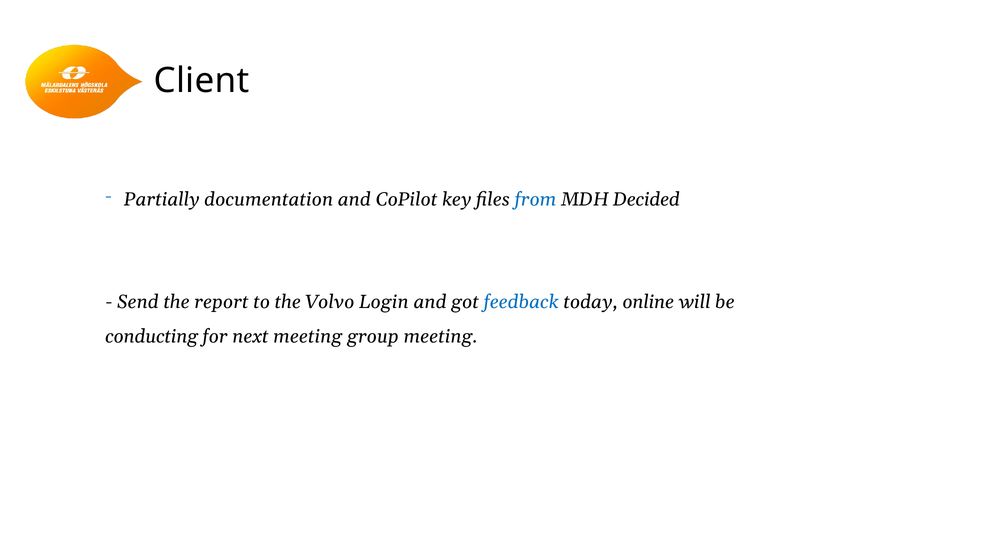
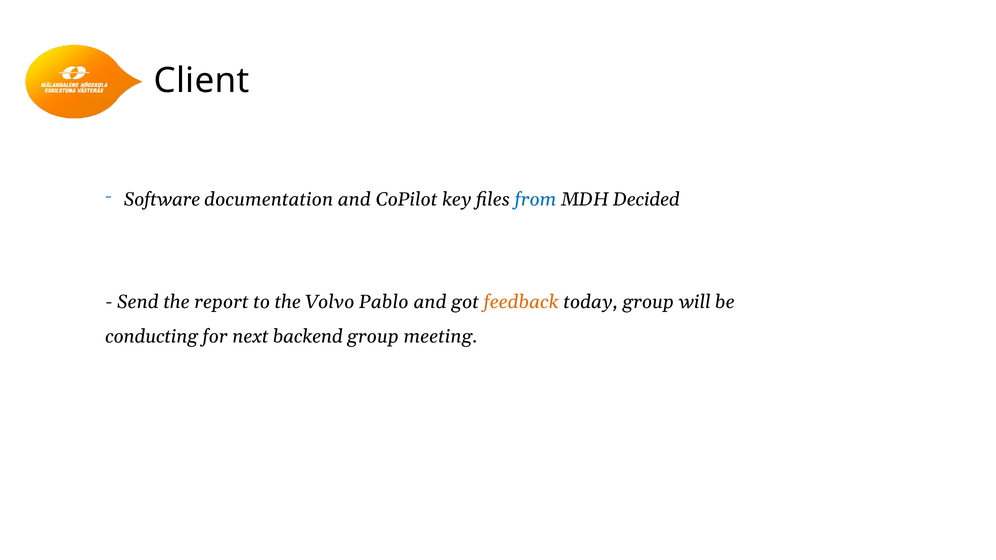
Partially: Partially -> Software
Login: Login -> Pablo
feedback colour: blue -> orange
today online: online -> group
next meeting: meeting -> backend
